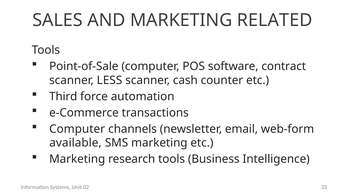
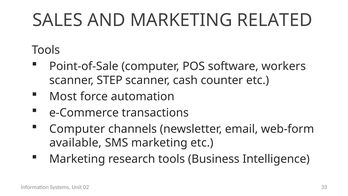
contract: contract -> workers
LESS: LESS -> STEP
Third: Third -> Most
